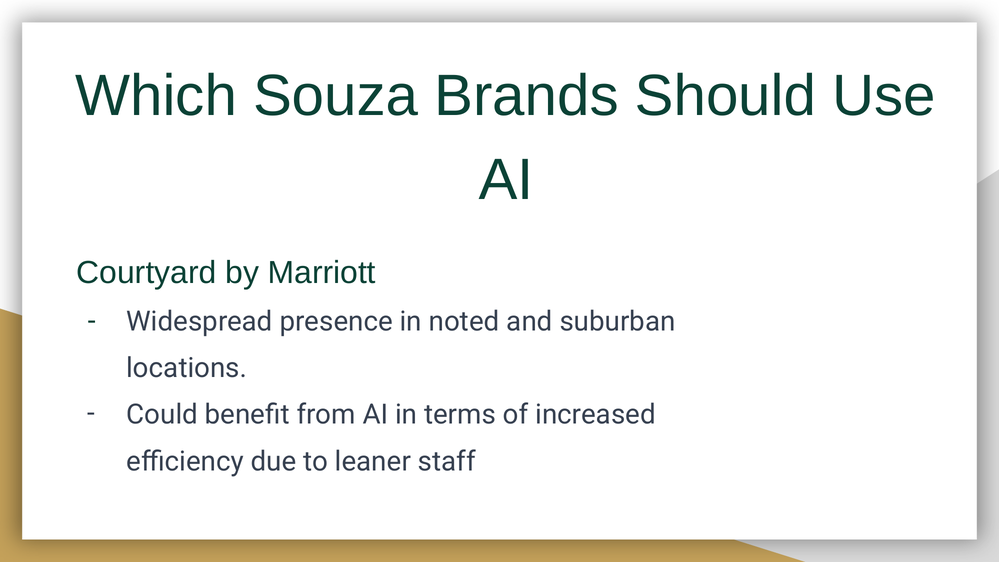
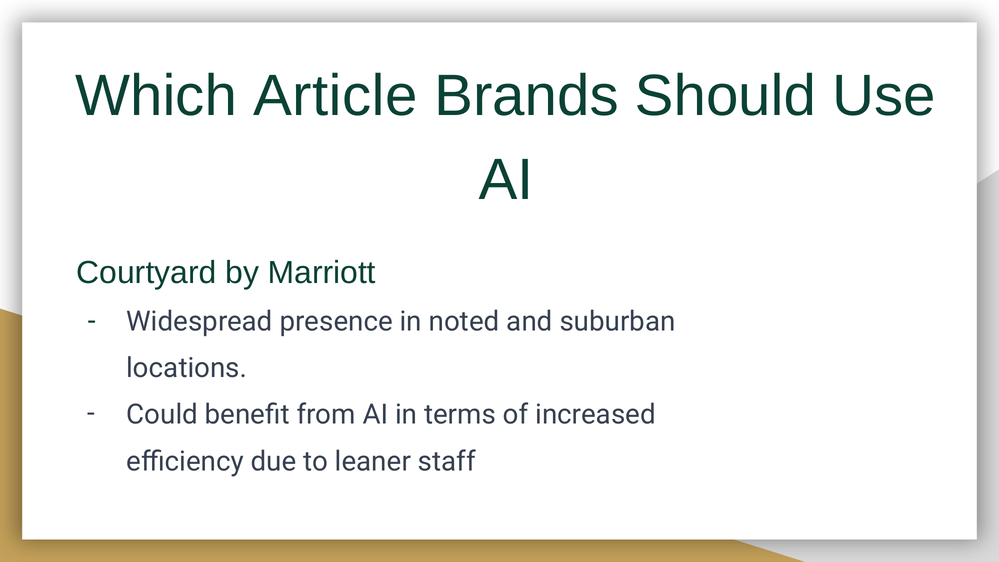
Souza: Souza -> Article
